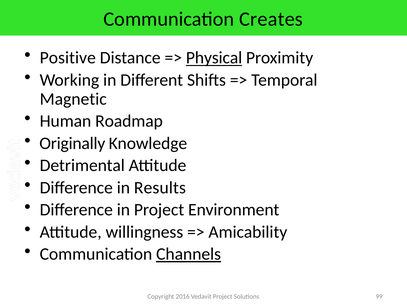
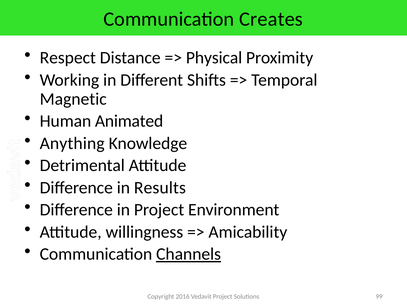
Positive: Positive -> Respect
Physical underline: present -> none
Roadmap: Roadmap -> Animated
Originally: Originally -> Anything
